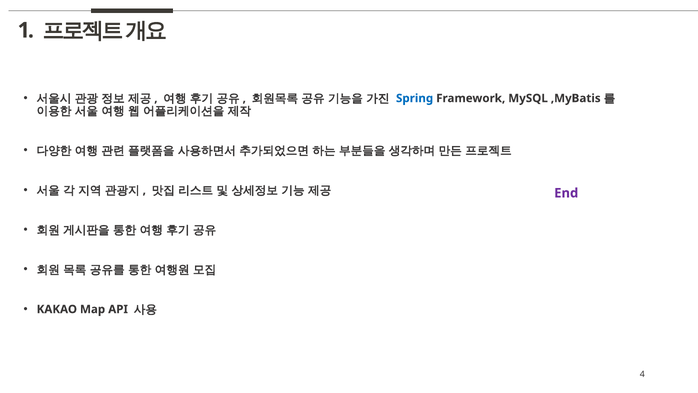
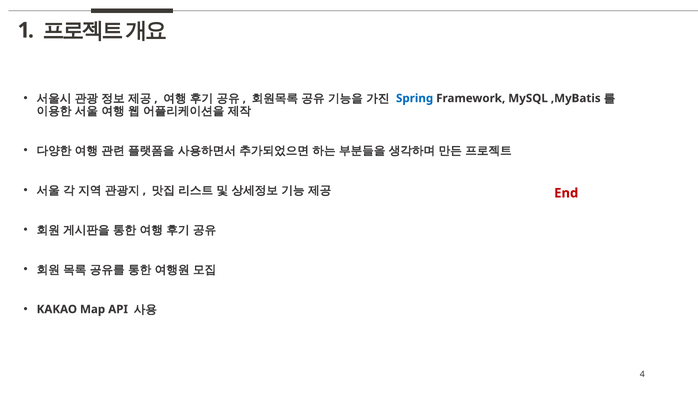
End colour: purple -> red
